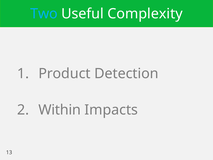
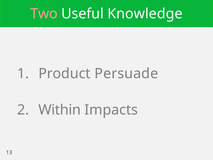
Two colour: light blue -> pink
Complexity: Complexity -> Knowledge
Detection: Detection -> Persuade
